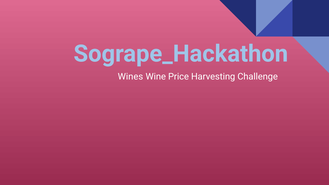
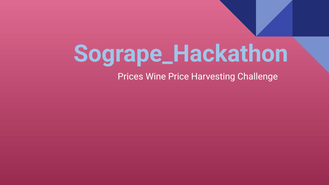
Wines: Wines -> Prices
